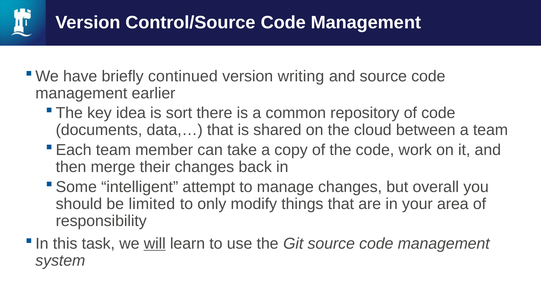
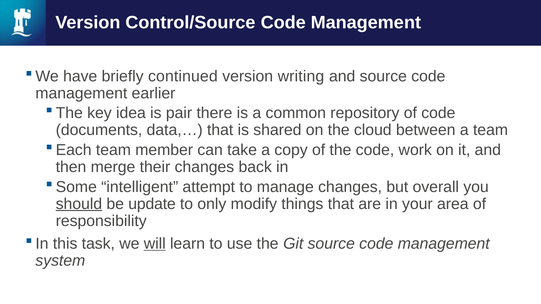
sort: sort -> pair
should underline: none -> present
limited: limited -> update
